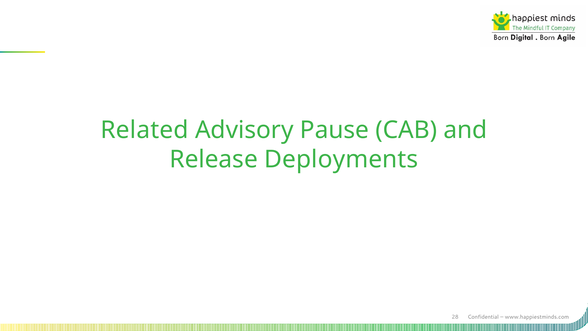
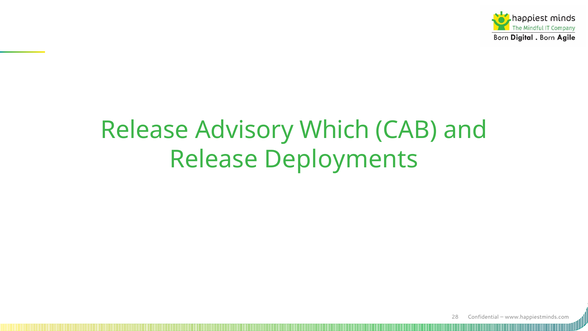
Related at (144, 130): Related -> Release
Pause: Pause -> Which
